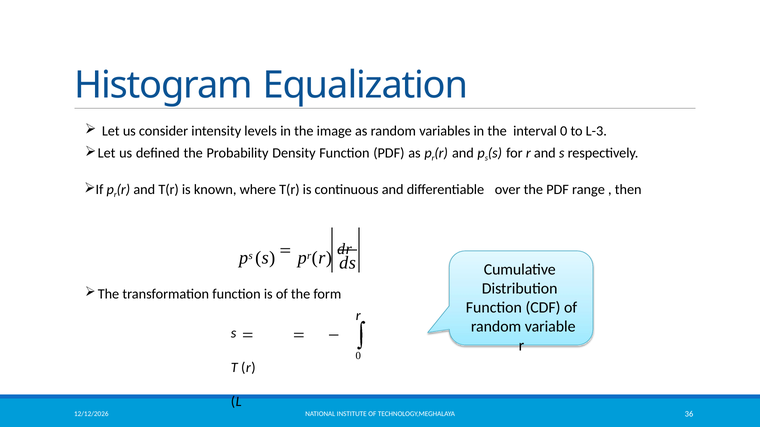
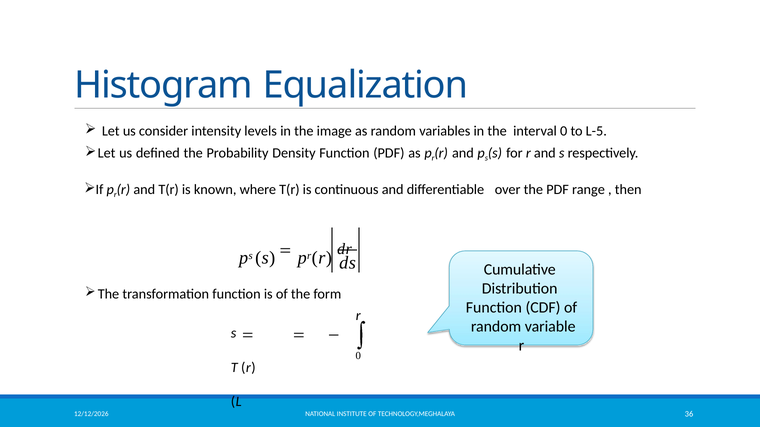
L-3: L-3 -> L-5
